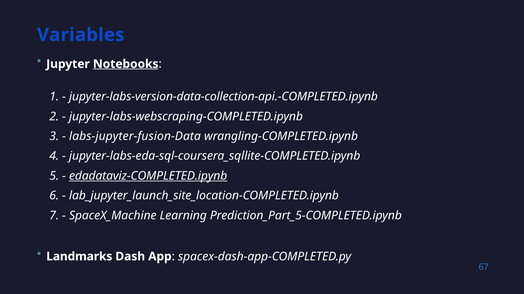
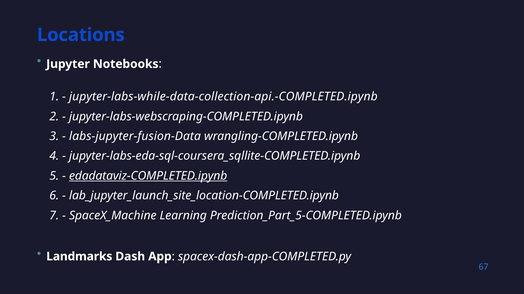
Variables: Variables -> Locations
Notebooks underline: present -> none
jupyter-labs-version-data-collection-api.-COMPLETED.ipynb: jupyter-labs-version-data-collection-api.-COMPLETED.ipynb -> jupyter-labs-while-data-collection-api.-COMPLETED.ipynb
